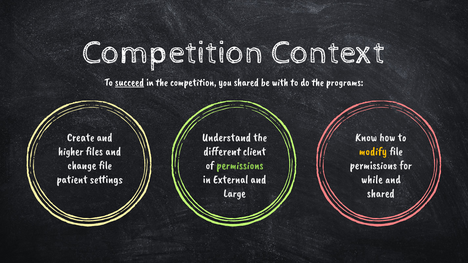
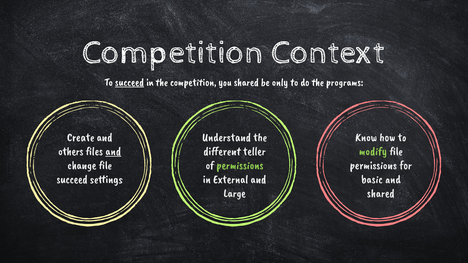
with: with -> only
higher: higher -> others
and at (113, 151) underline: none -> present
client: client -> teller
modify colour: yellow -> light green
patient at (72, 179): patient -> succeed
while: while -> basic
